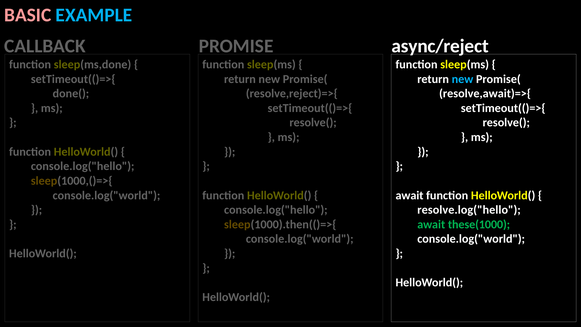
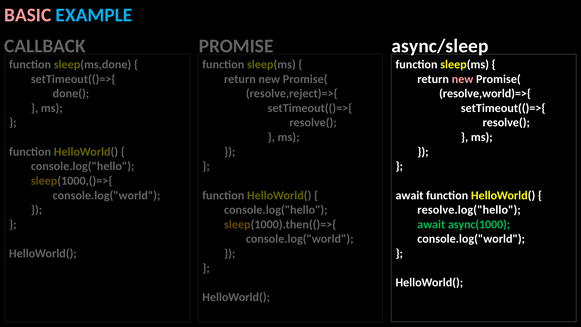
async/reject: async/reject -> async/sleep
new at (463, 79) colour: light blue -> pink
resolve,await)=>{: resolve,await)=>{ -> resolve,world)=>{
these(1000: these(1000 -> async(1000
